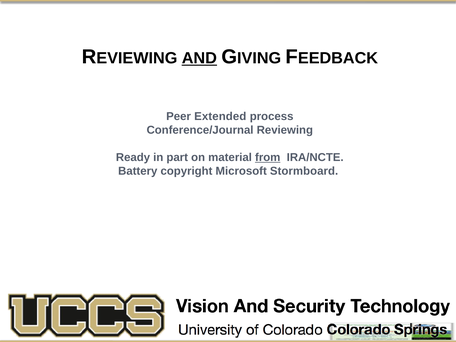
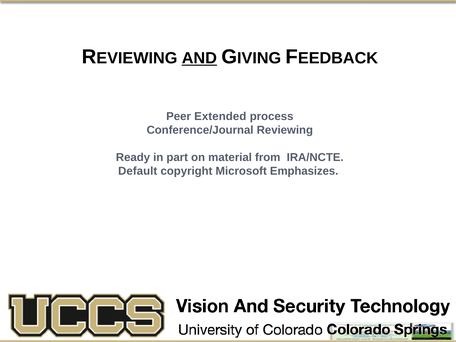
from underline: present -> none
Battery: Battery -> Default
Stormboard: Stormboard -> Emphasizes
